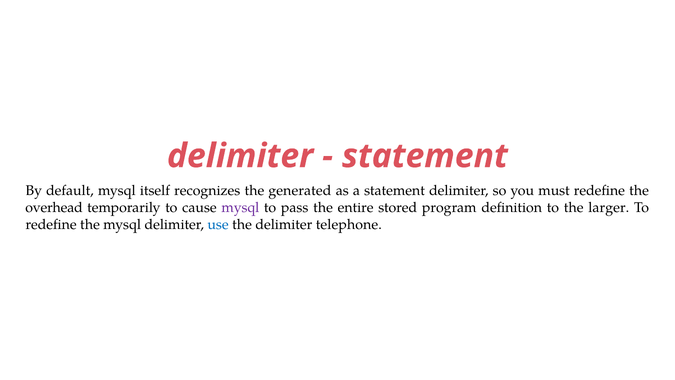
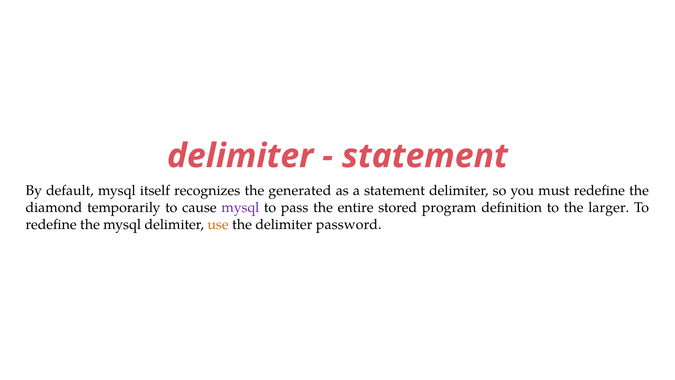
overhead: overhead -> diamond
use colour: blue -> orange
telephone: telephone -> password
